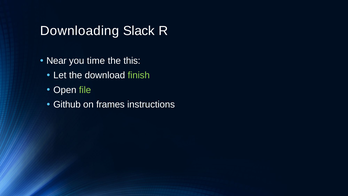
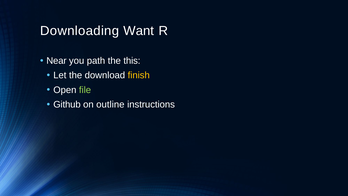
Slack: Slack -> Want
time: time -> path
finish colour: light green -> yellow
frames: frames -> outline
